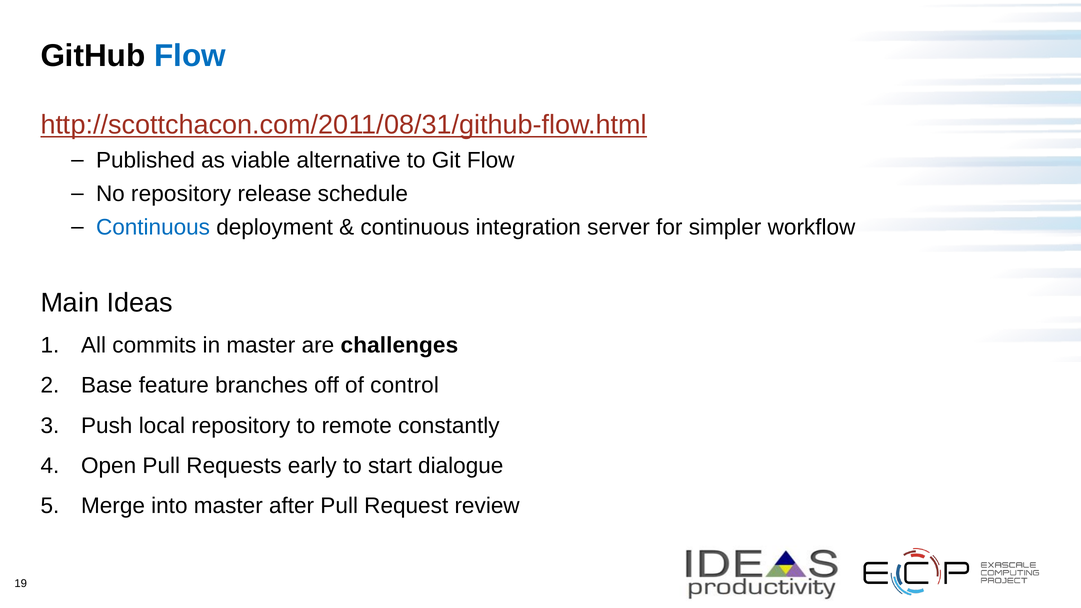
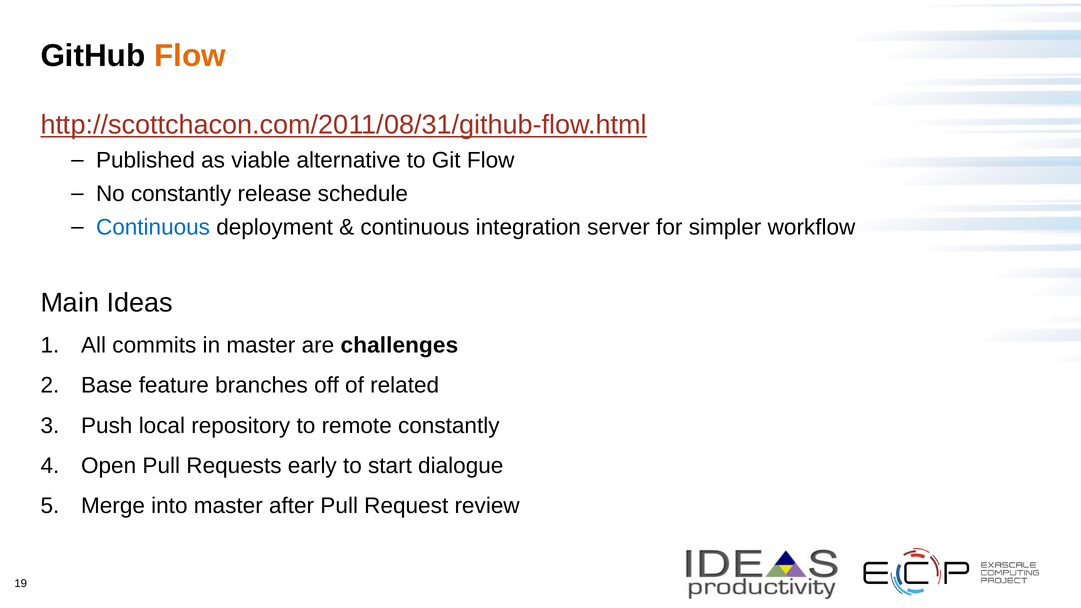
Flow at (190, 56) colour: blue -> orange
No repository: repository -> constantly
control: control -> related
